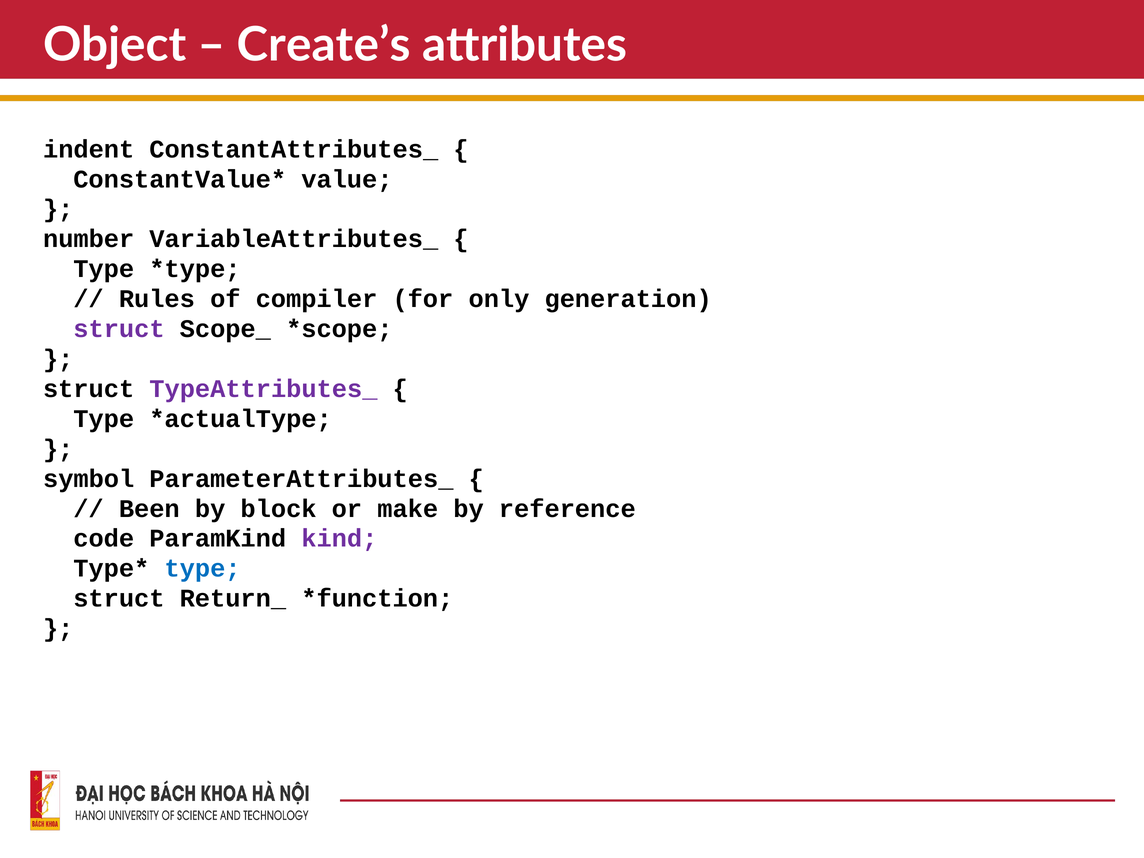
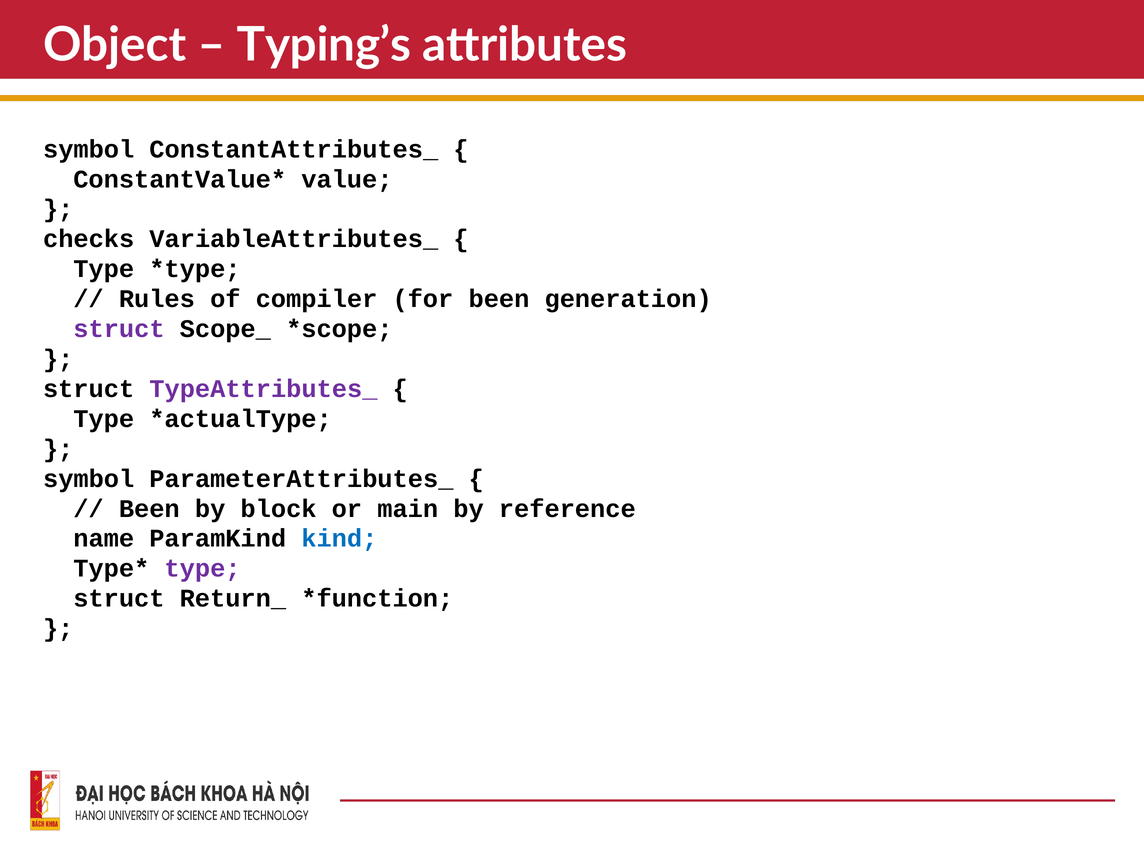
Create’s: Create’s -> Typing’s
indent at (89, 149): indent -> symbol
number: number -> checks
for only: only -> been
make: make -> main
code: code -> name
kind colour: purple -> blue
type at (203, 569) colour: blue -> purple
